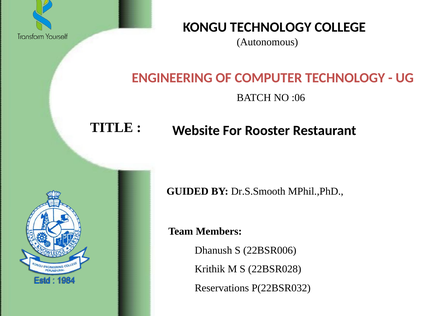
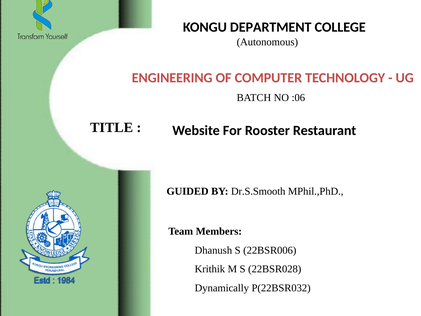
KONGU TECHNOLOGY: TECHNOLOGY -> DEPARTMENT
Reservations: Reservations -> Dynamically
